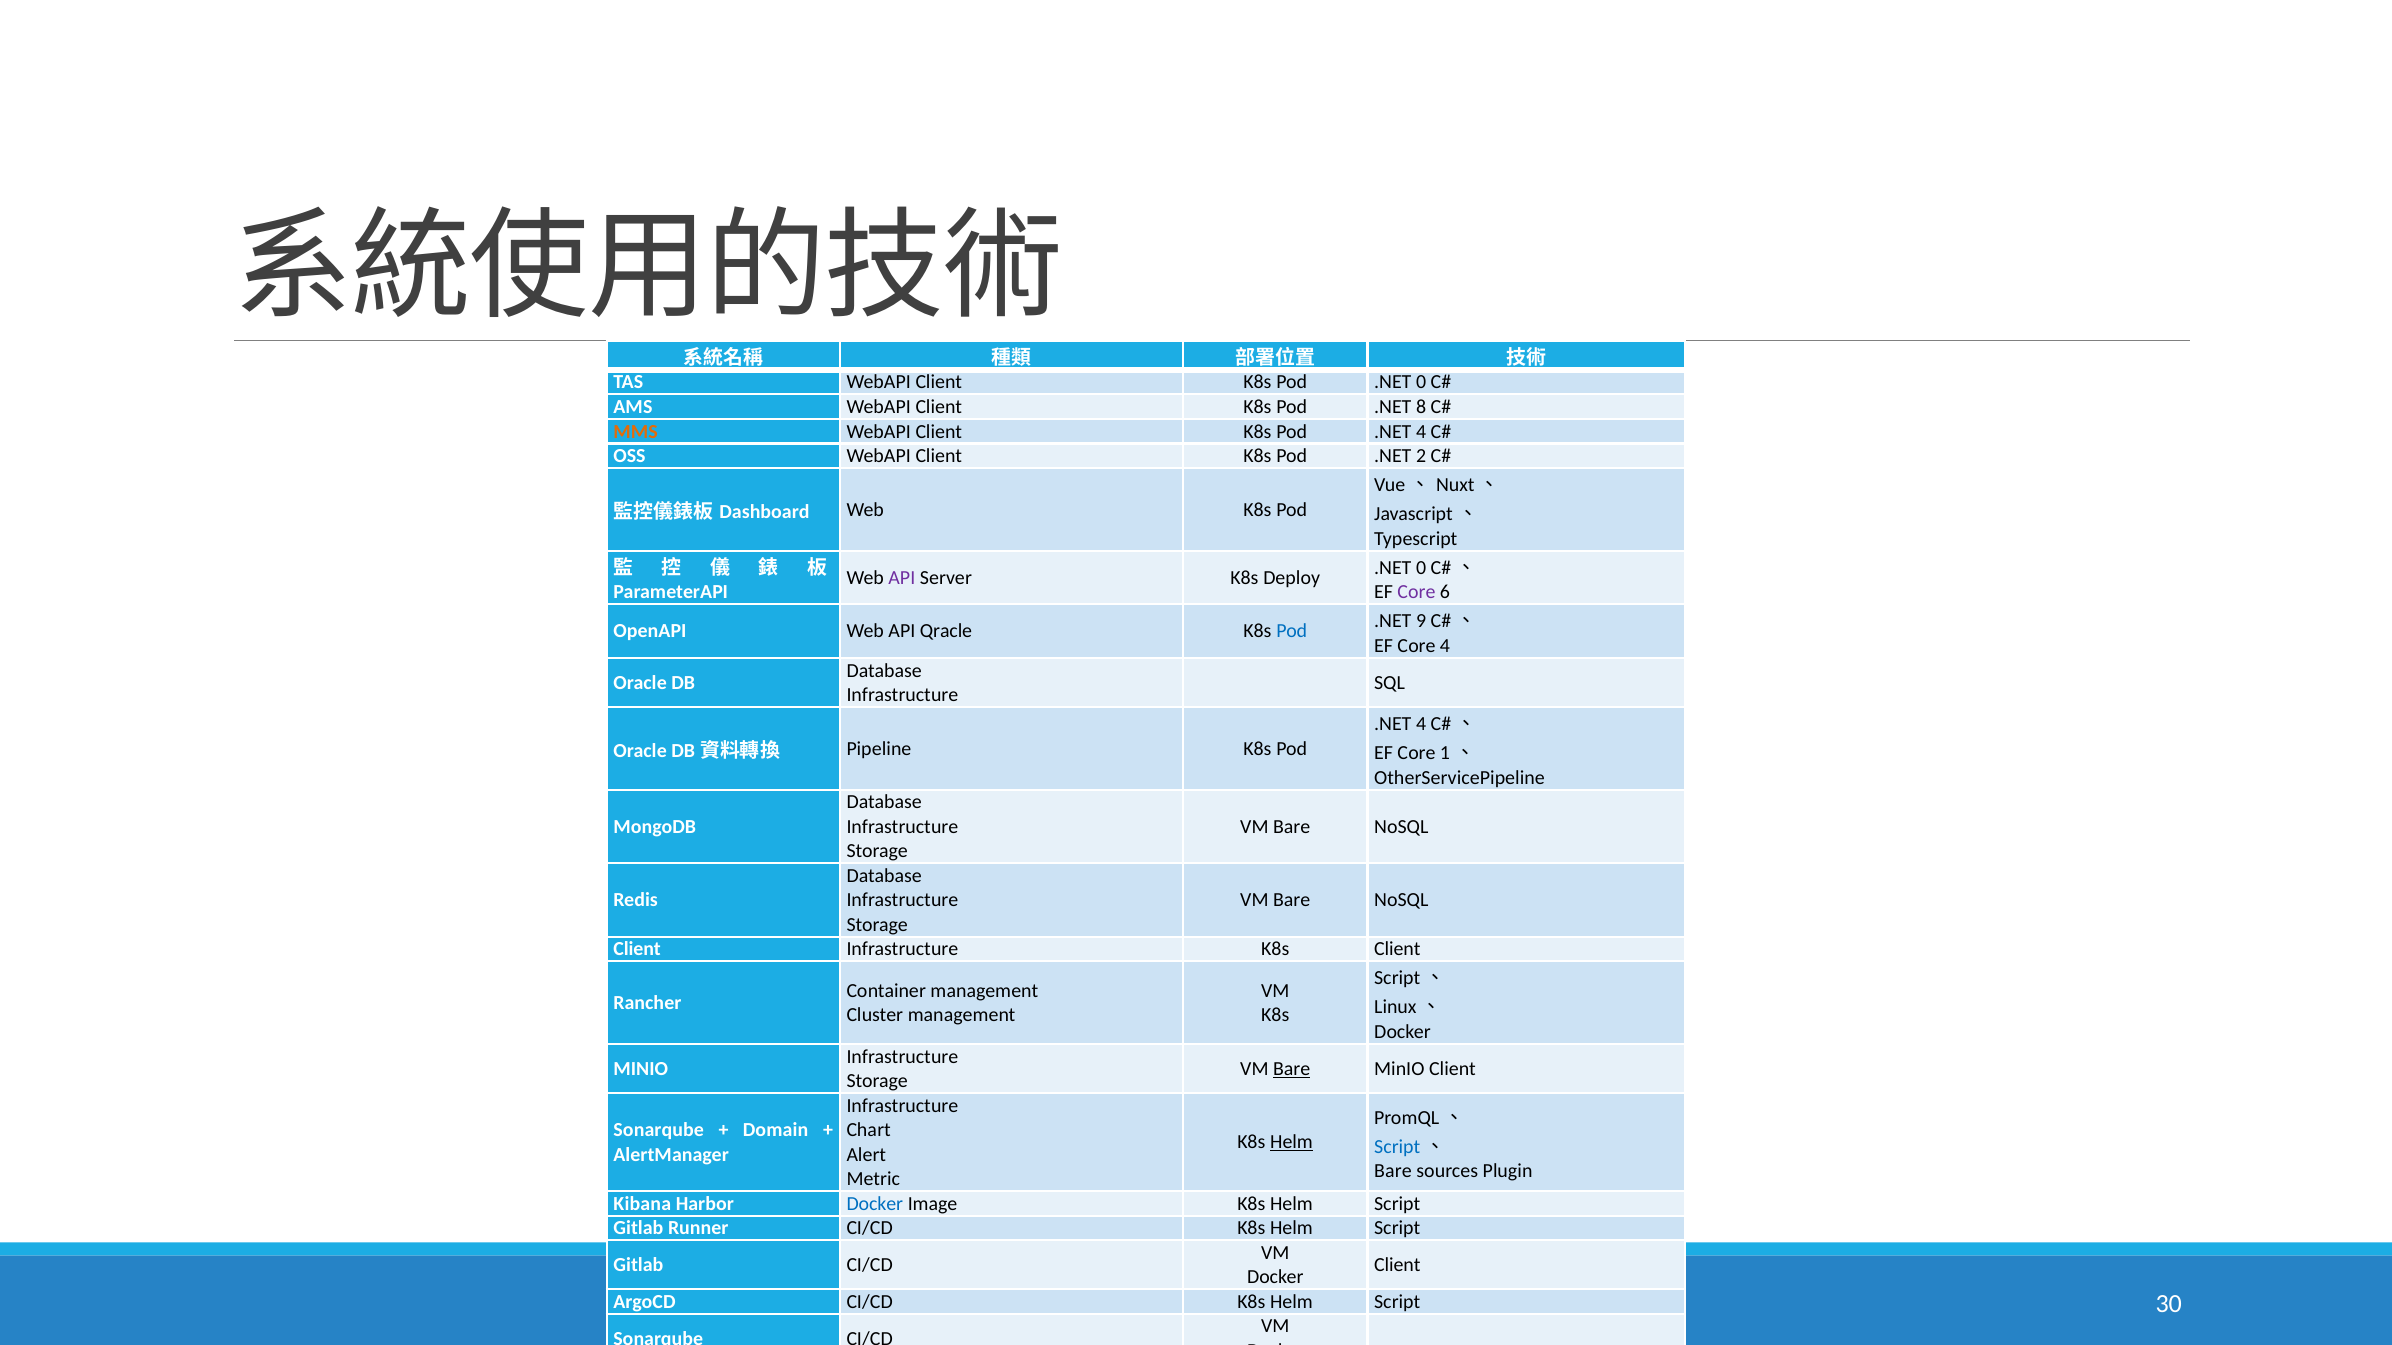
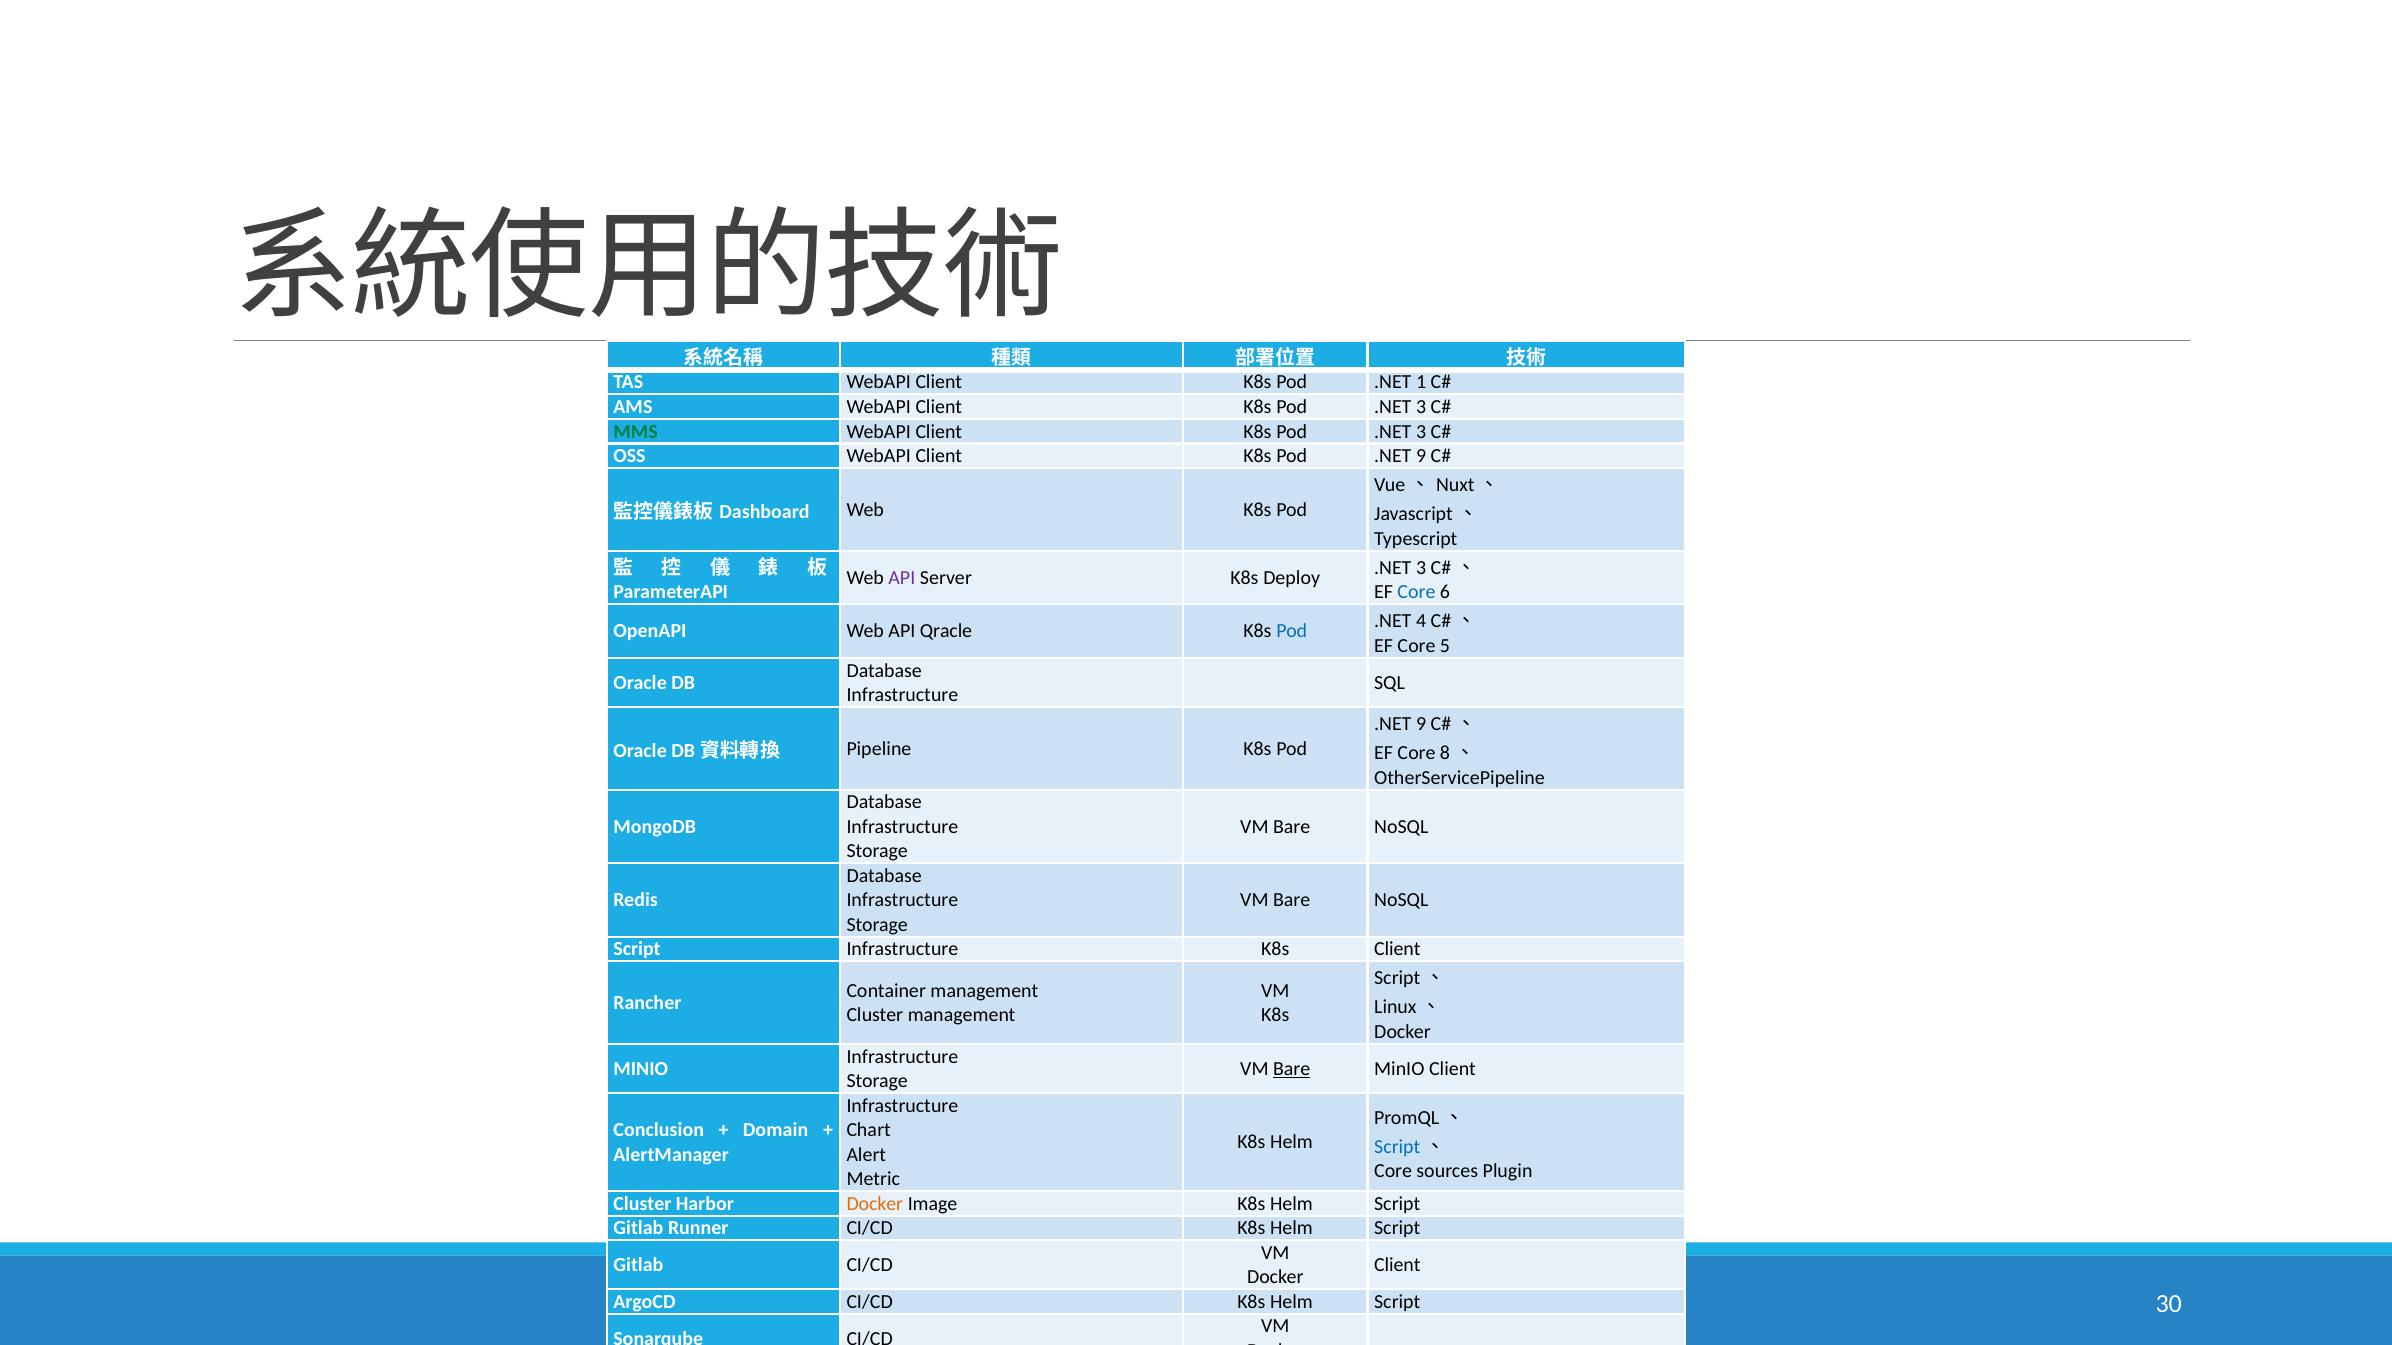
Pod .NET 0: 0 -> 1
8 at (1421, 407): 8 -> 3
MMS colour: orange -> green
4 at (1421, 432): 4 -> 3
2 at (1421, 456): 2 -> 9
0 at (1421, 568): 0 -> 3
Core at (1416, 593) colour: purple -> blue
9: 9 -> 4
Core 4: 4 -> 5
4 at (1421, 724): 4 -> 9
1: 1 -> 8
Client at (637, 950): Client -> Script
Sonarqube at (659, 1130): Sonarqube -> Conclusion
Helm at (1292, 1143) underline: present -> none
Bare at (1393, 1172): Bare -> Core
Kibana at (642, 1204): Kibana -> Cluster
Docker at (875, 1204) colour: blue -> orange
